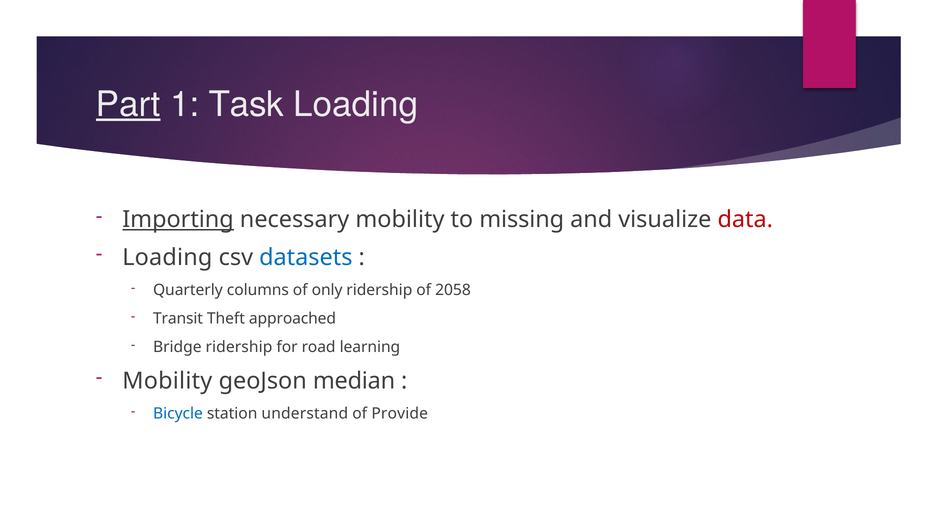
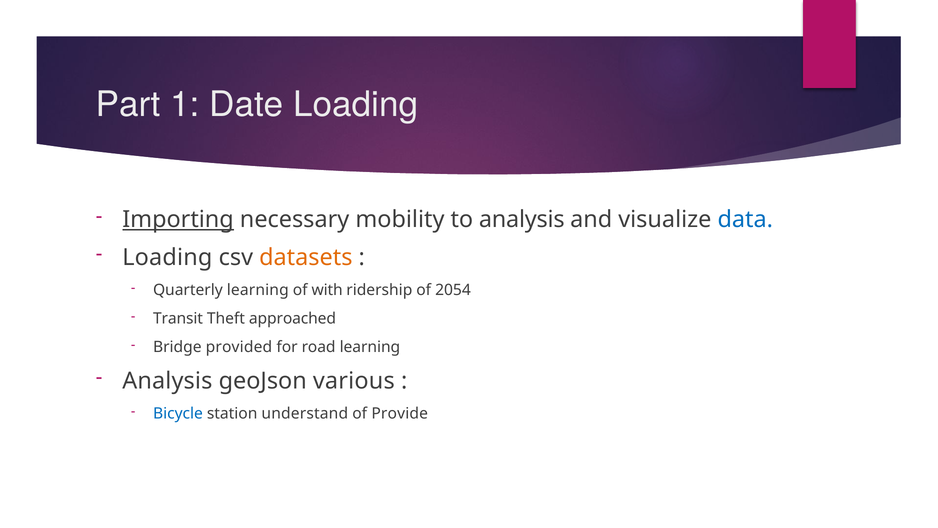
Part underline: present -> none
Task: Task -> Date
to missing: missing -> analysis
data colour: red -> blue
datasets colour: blue -> orange
Quarterly columns: columns -> learning
only: only -> with
2058: 2058 -> 2054
Bridge ridership: ridership -> provided
Mobility at (167, 381): Mobility -> Analysis
median: median -> various
